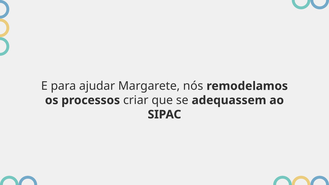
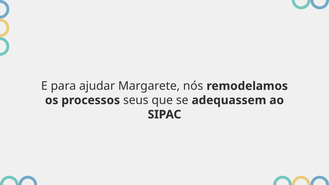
criar: criar -> seus
